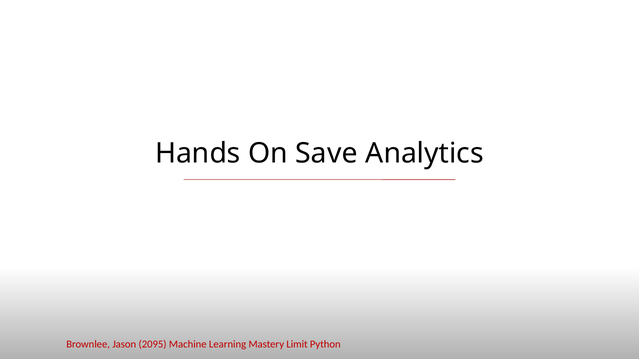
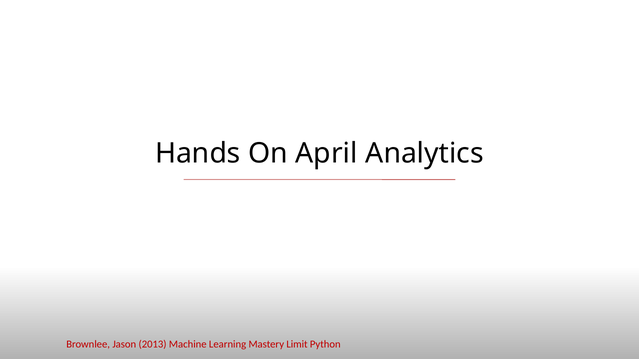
Save: Save -> April
2095: 2095 -> 2013
